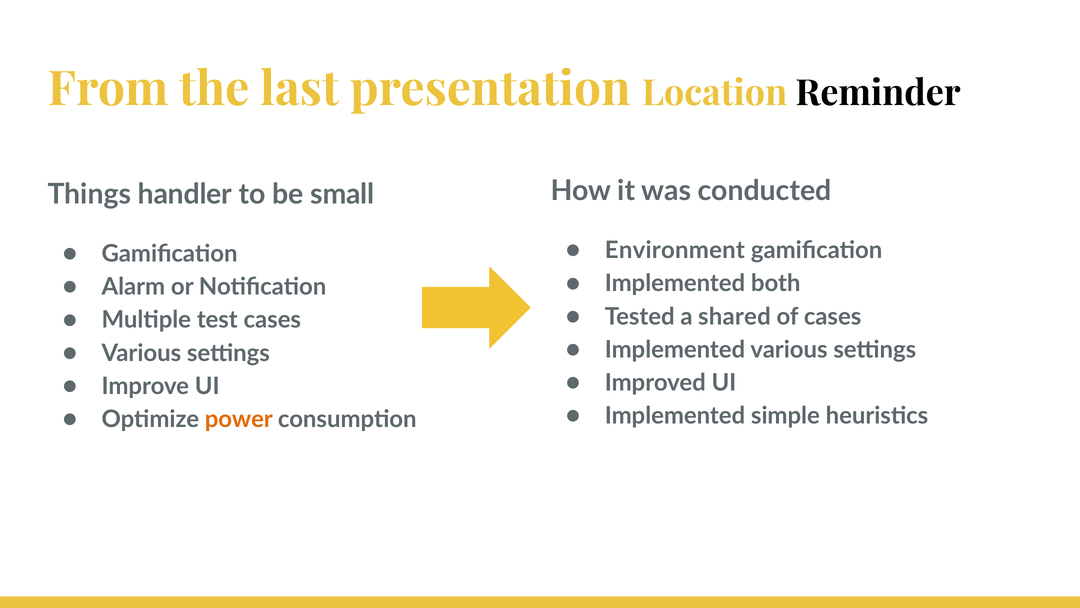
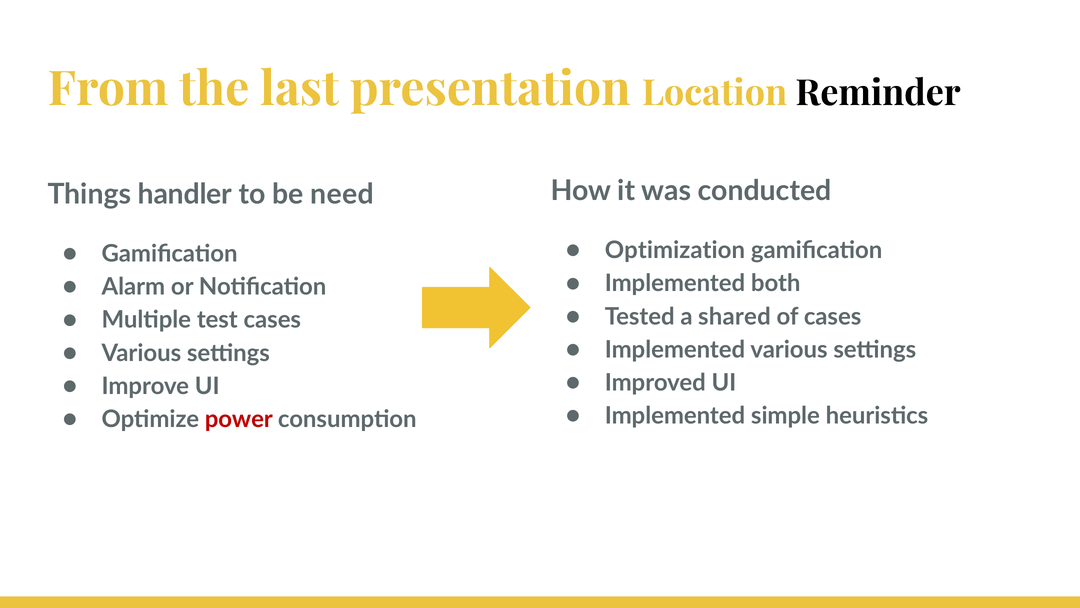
small: small -> need
Environment: Environment -> Optimization
power colour: orange -> red
